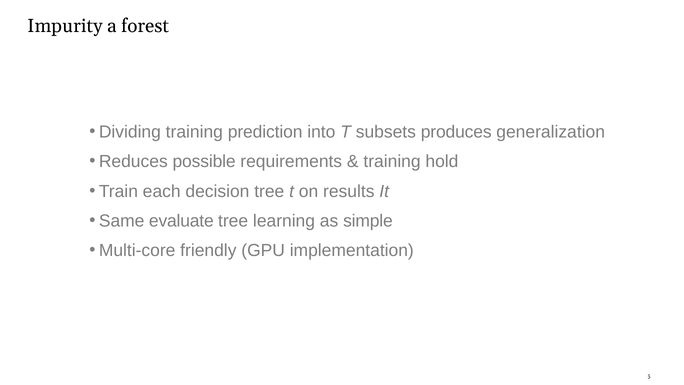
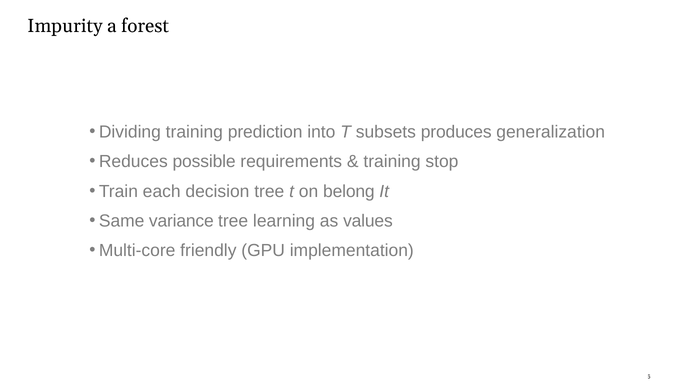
hold: hold -> stop
results: results -> belong
evaluate: evaluate -> variance
simple: simple -> values
